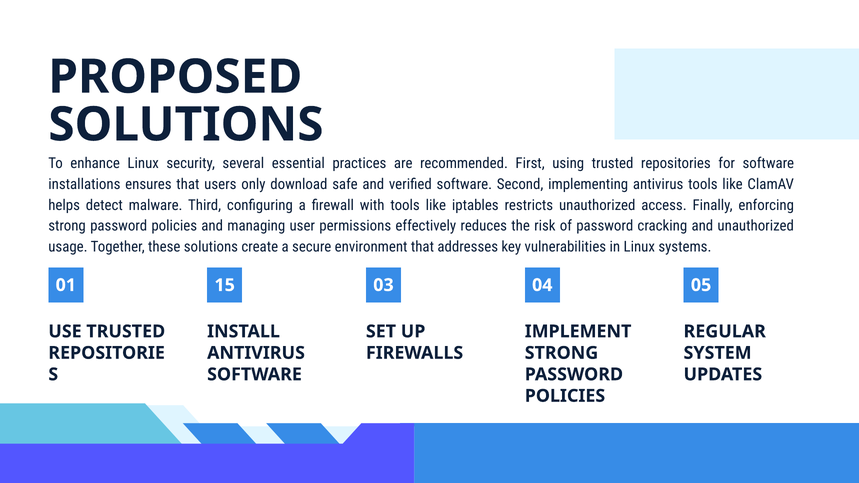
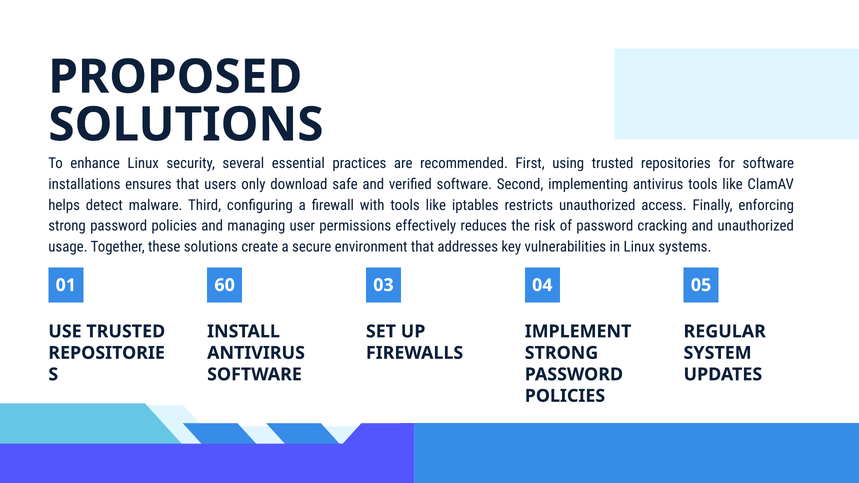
15: 15 -> 60
